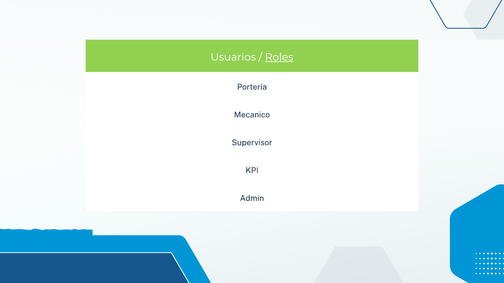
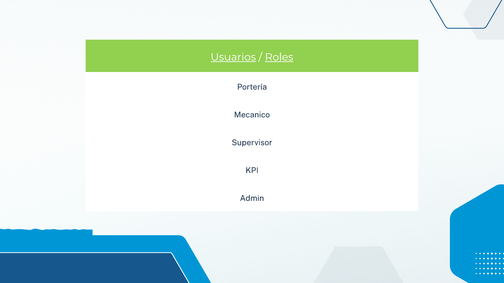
Usuarios underline: none -> present
